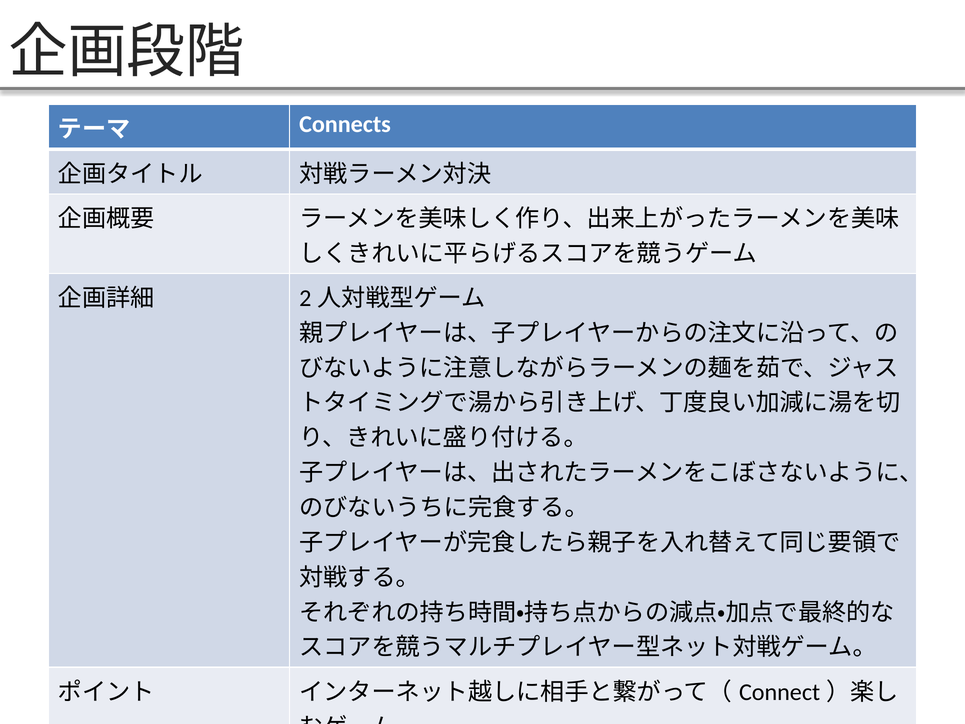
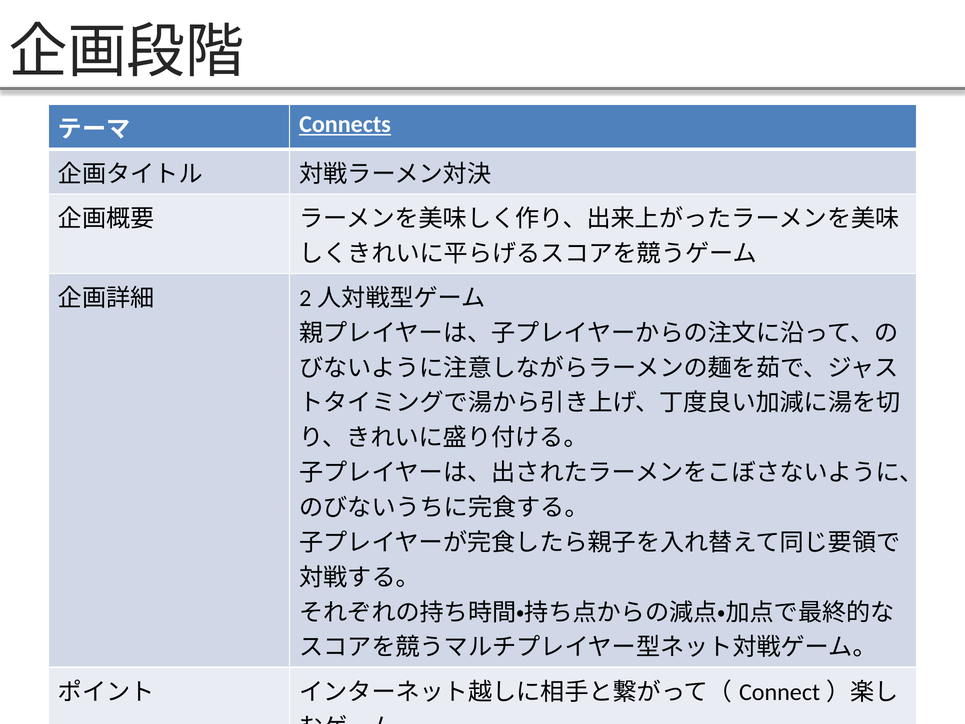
Connects underline: none -> present
